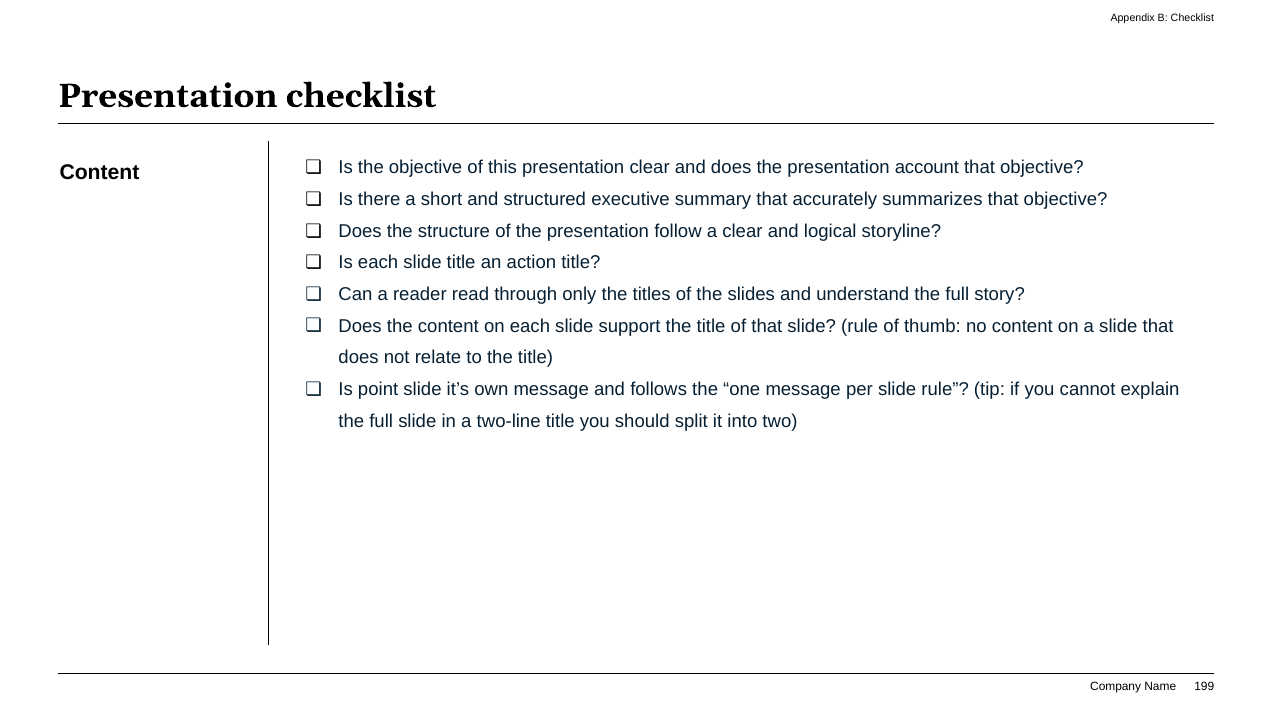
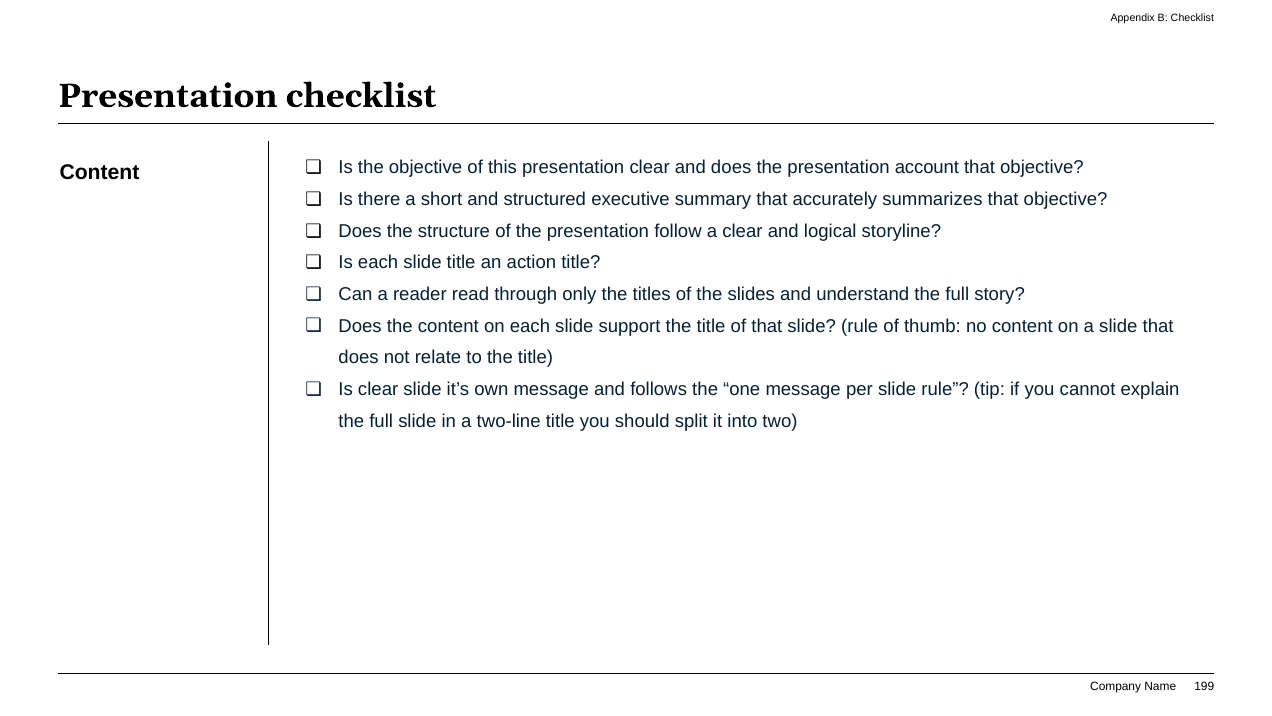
Is point: point -> clear
